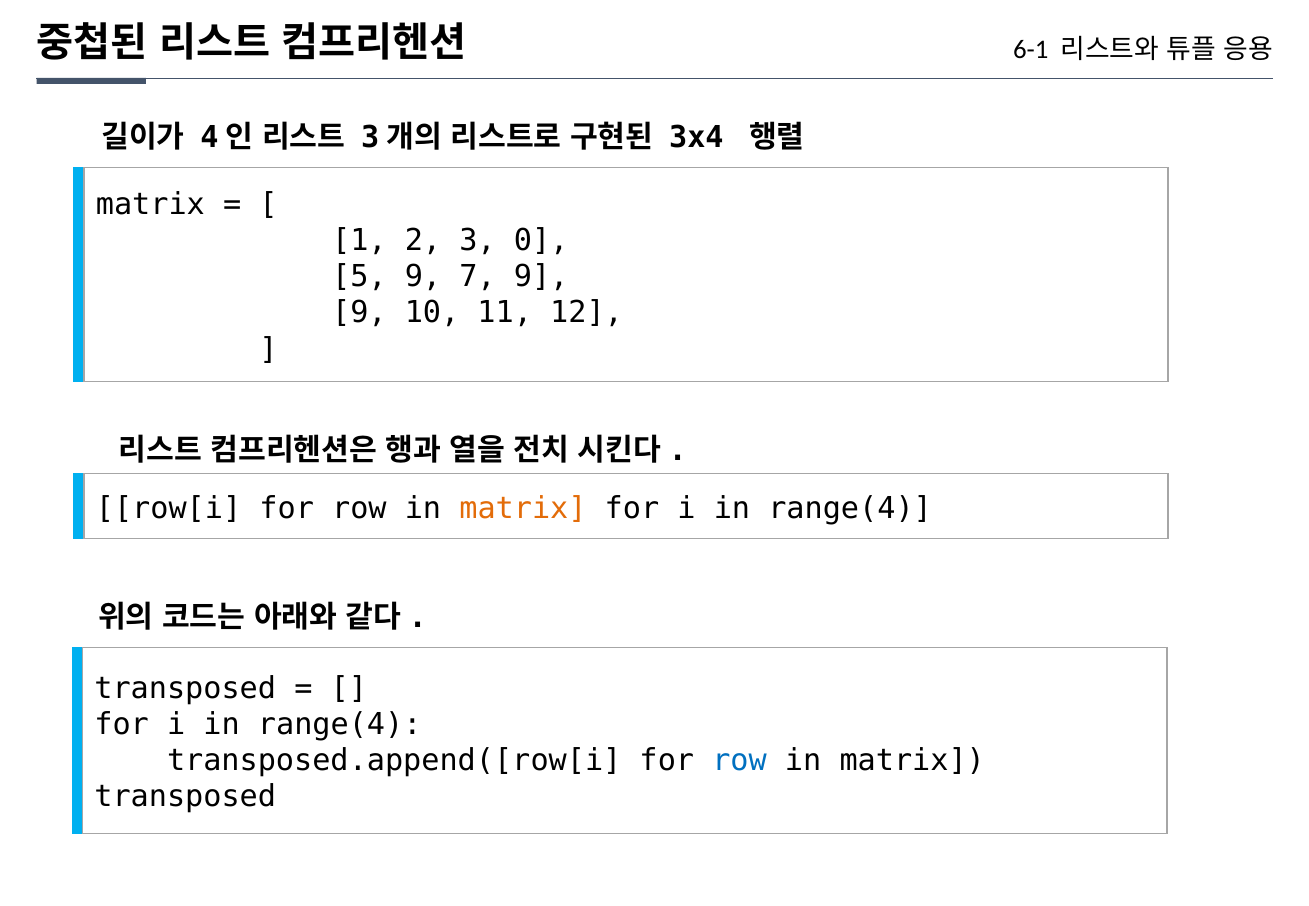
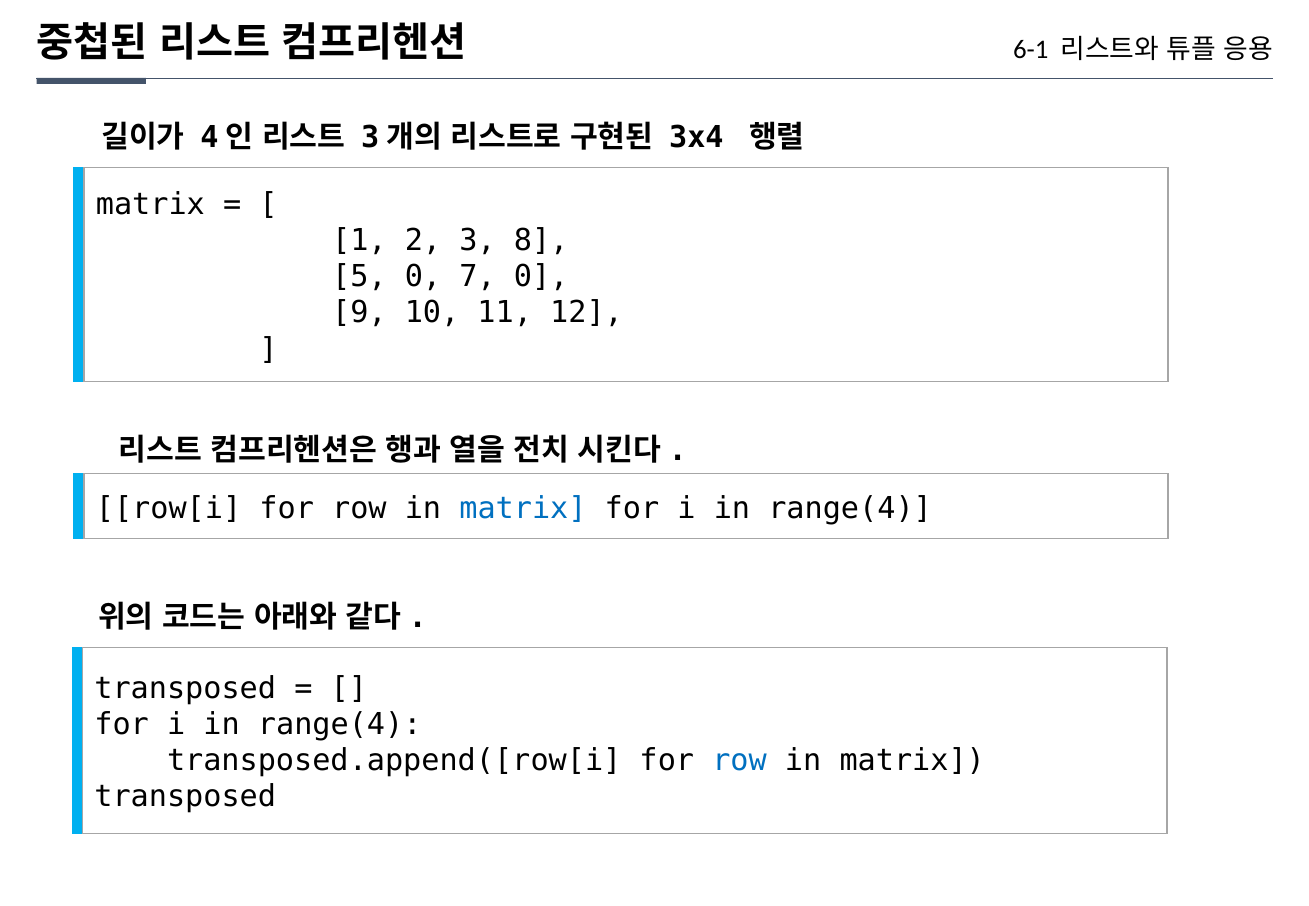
0: 0 -> 8
5 9: 9 -> 0
7 9: 9 -> 0
matrix at (523, 508) colour: orange -> blue
